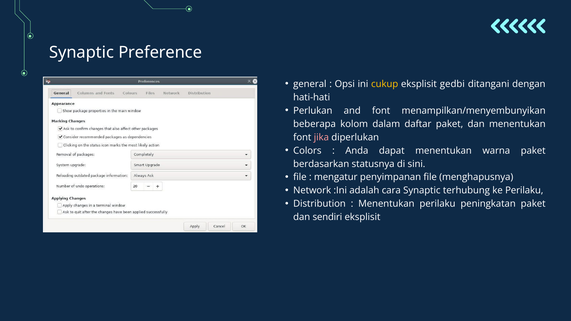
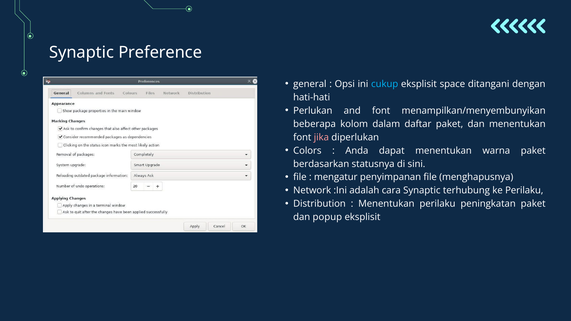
cukup colour: yellow -> light blue
gedbi: gedbi -> space
sendiri: sendiri -> popup
